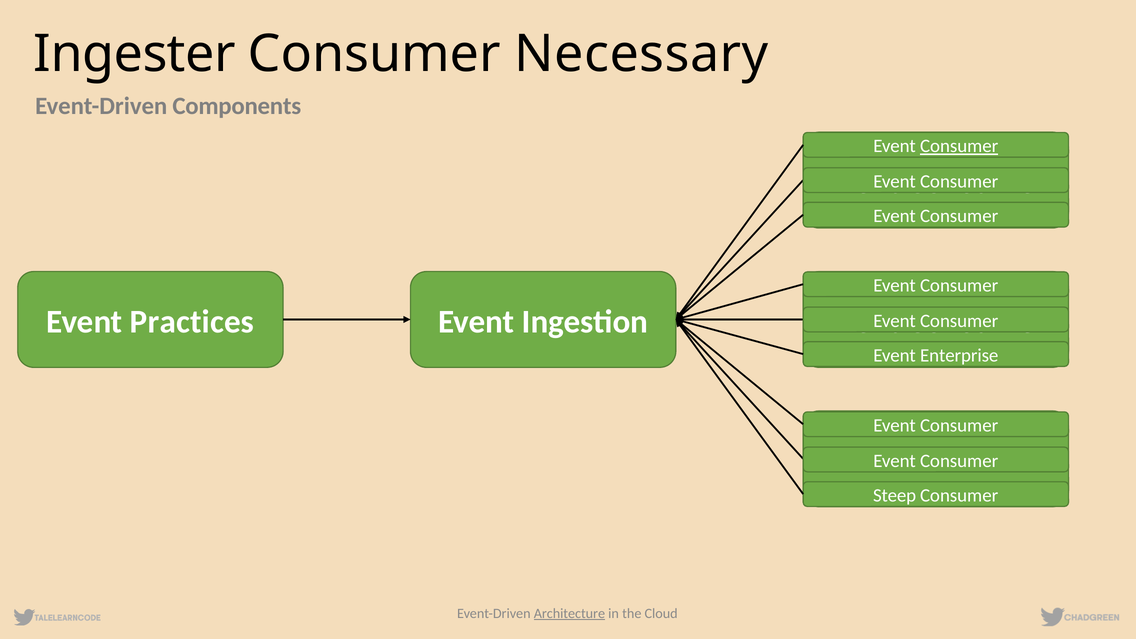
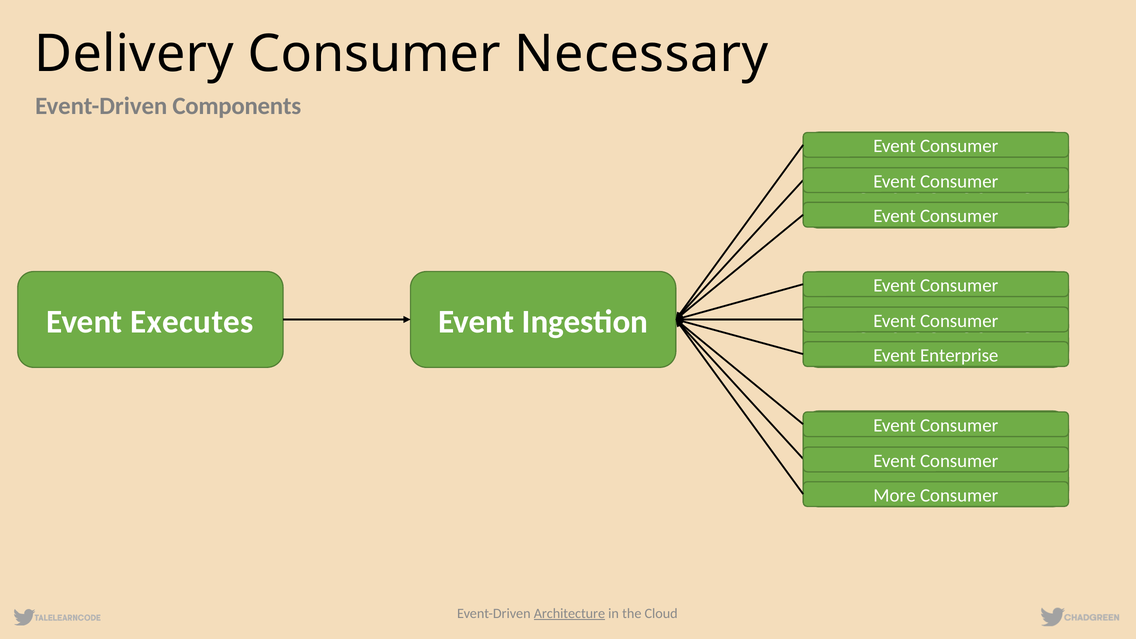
Ingester: Ingester -> Delivery
Consumer at (959, 146) underline: present -> none
Practices: Practices -> Executes
Steep: Steep -> More
